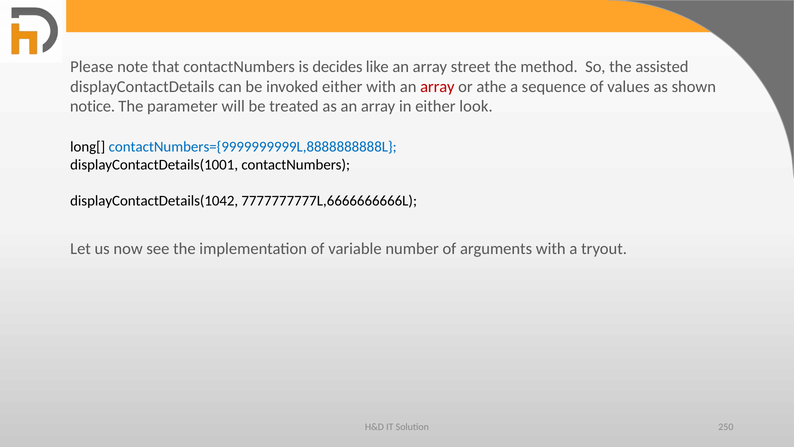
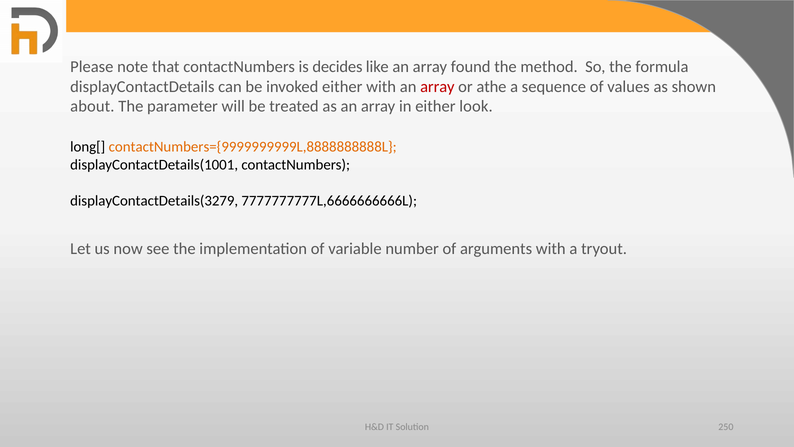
street: street -> found
assisted: assisted -> formula
notice: notice -> about
contactNumbers={9999999999L,8888888888L colour: blue -> orange
displayContactDetails(1042: displayContactDetails(1042 -> displayContactDetails(3279
